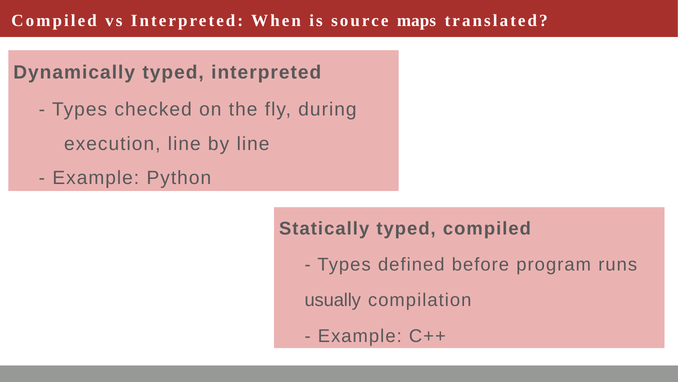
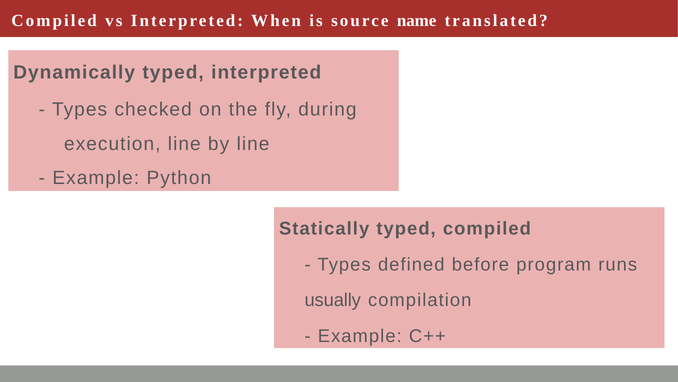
maps: maps -> name
